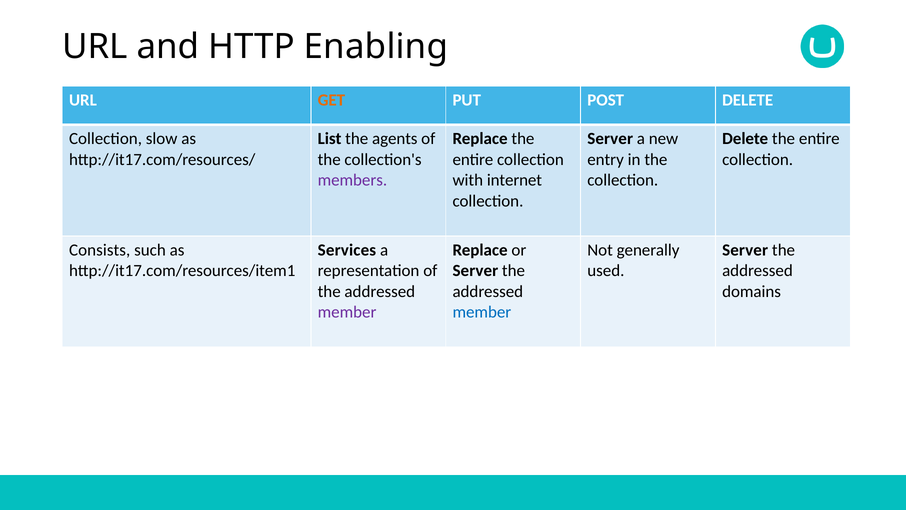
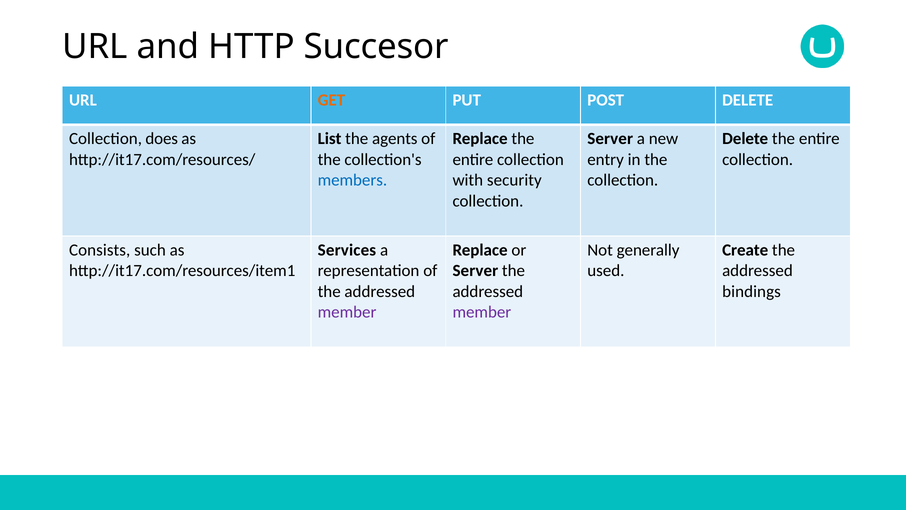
Enabling: Enabling -> Succesor
slow: slow -> does
members colour: purple -> blue
internet: internet -> security
Server at (745, 250): Server -> Create
domains: domains -> bindings
member at (482, 312) colour: blue -> purple
